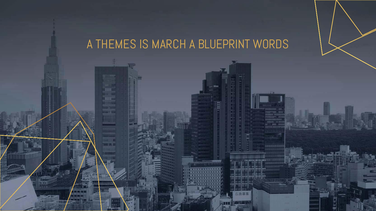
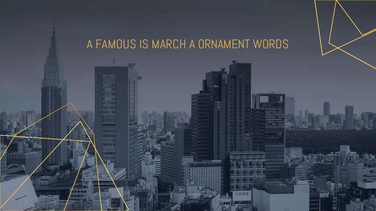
THEMES: THEMES -> FAMOUS
BLUEPRINT: BLUEPRINT -> ORNAMENT
